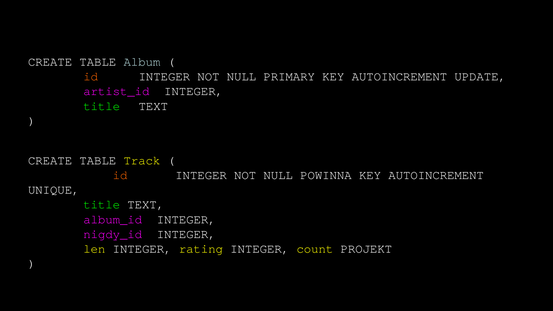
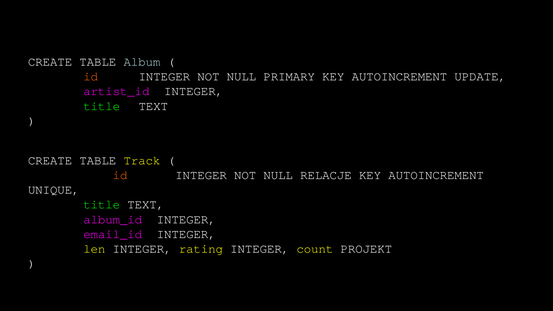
POWINNA: POWINNA -> RELACJE
nigdy_id: nigdy_id -> email_id
